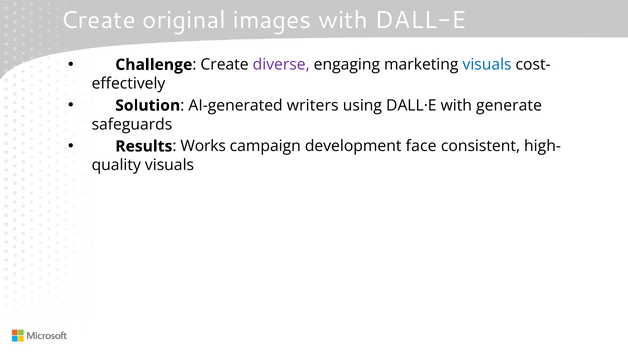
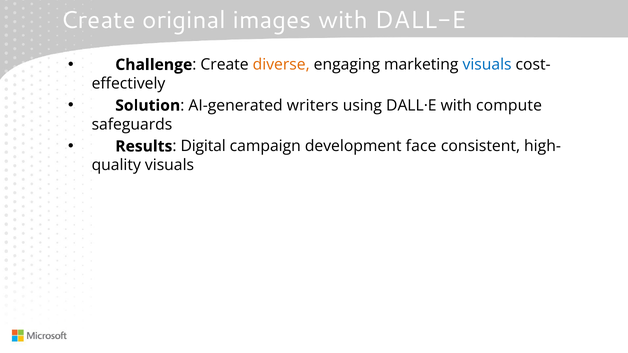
diverse colour: purple -> orange
generate: generate -> compute
Works: Works -> Digital
